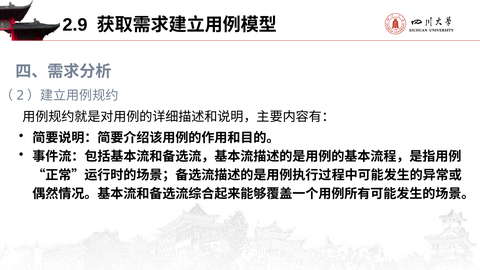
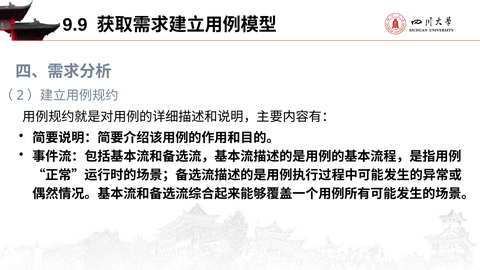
2.9: 2.9 -> 9.9
